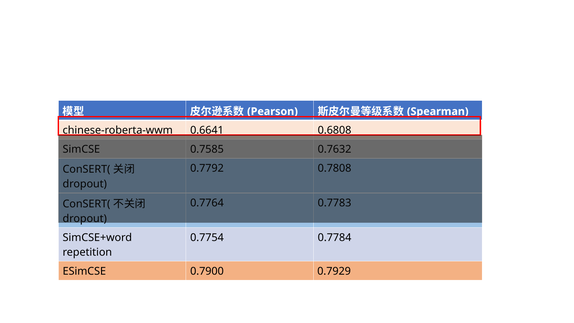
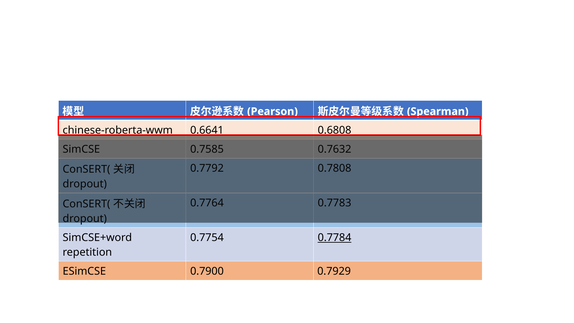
0.7784 underline: none -> present
